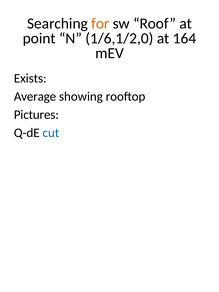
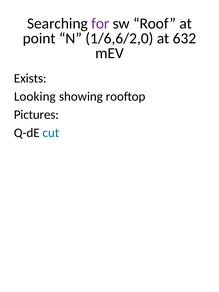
for colour: orange -> purple
1/6,1/2,0: 1/6,1/2,0 -> 1/6,6/2,0
164: 164 -> 632
Average: Average -> Looking
